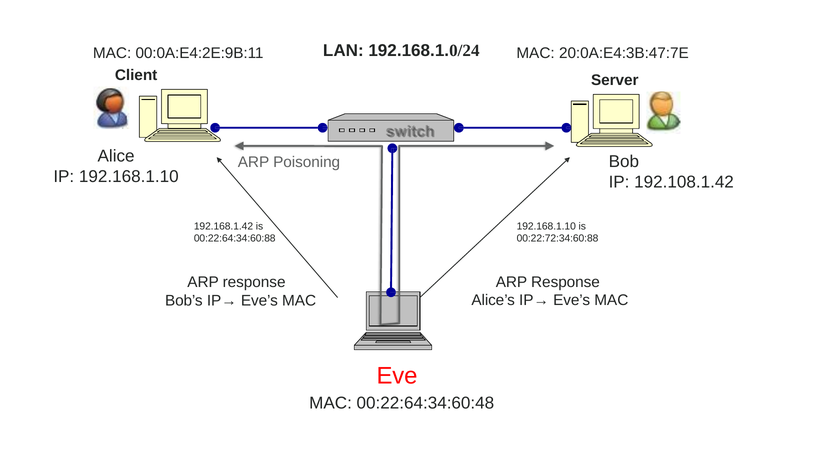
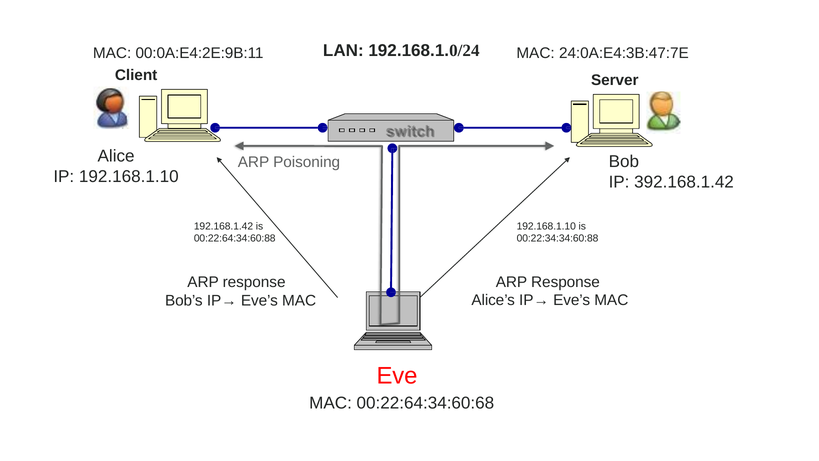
20:0A:E4:3B:47:7E: 20:0A:E4:3B:47:7E -> 24:0A:E4:3B:47:7E
192.108.1.42: 192.108.1.42 -> 392.168.1.42
00:22:72:34:60:88: 00:22:72:34:60:88 -> 00:22:34:34:60:88
00:22:64:34:60:48: 00:22:64:34:60:48 -> 00:22:64:34:60:68
